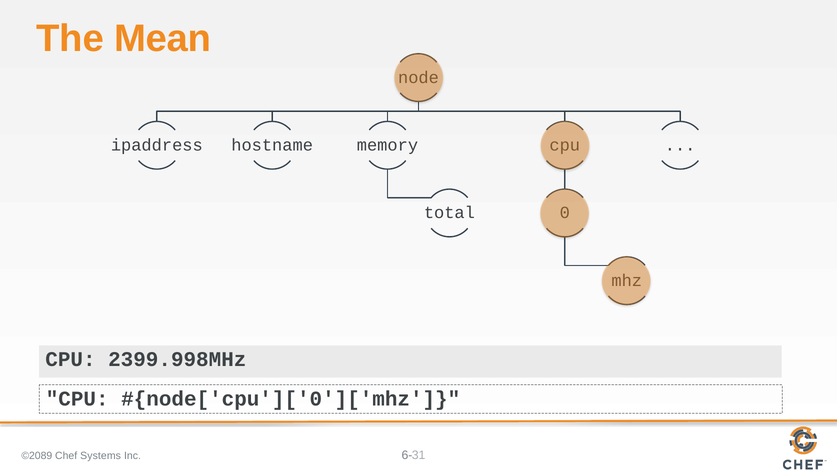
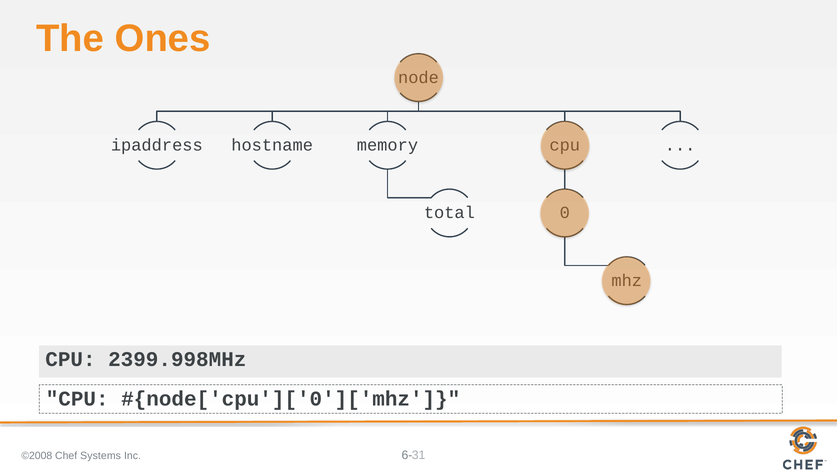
Mean: Mean -> Ones
©2089: ©2089 -> ©2008
